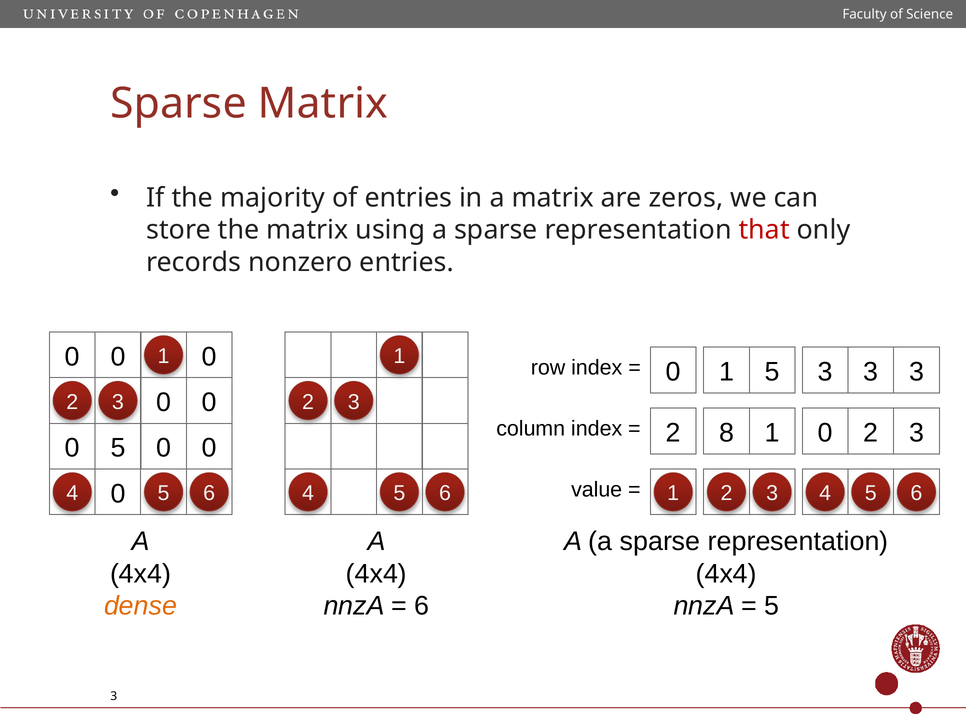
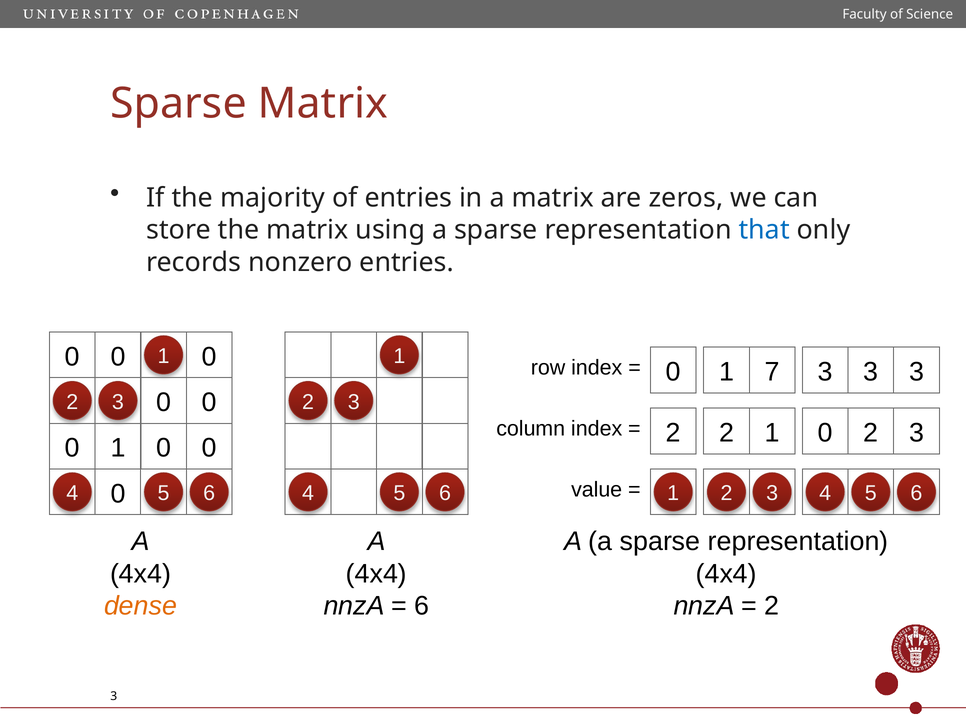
that colour: red -> blue
1 5: 5 -> 7
2 8: 8 -> 2
5 at (118, 448): 5 -> 1
5 at (772, 605): 5 -> 2
